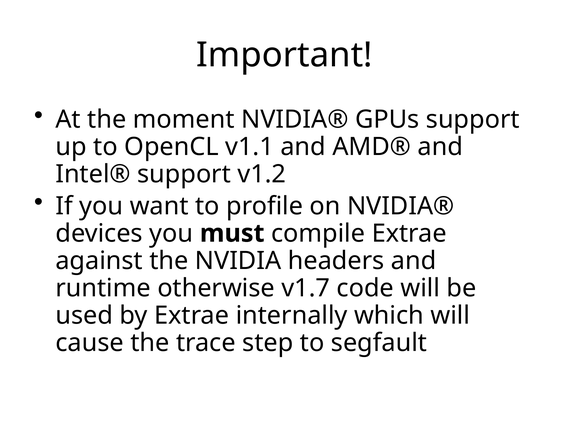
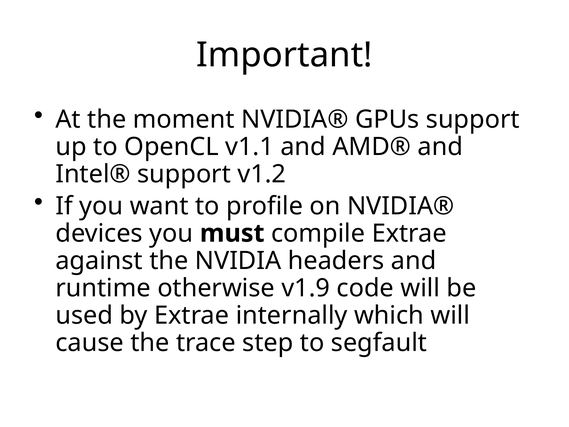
v1.7: v1.7 -> v1.9
